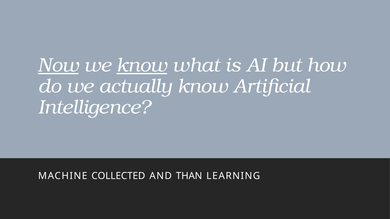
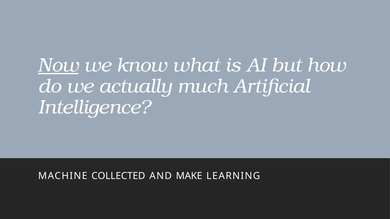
know at (142, 65) underline: present -> none
actually know: know -> much
THAN: THAN -> MAKE
